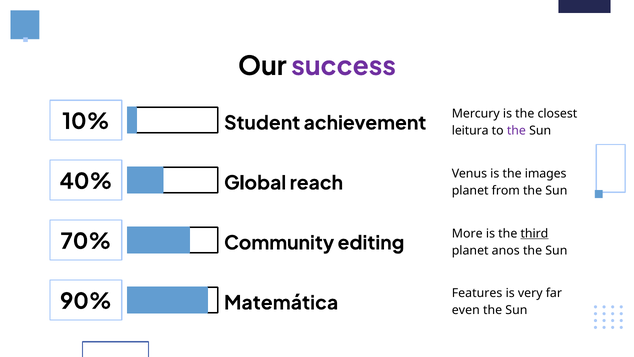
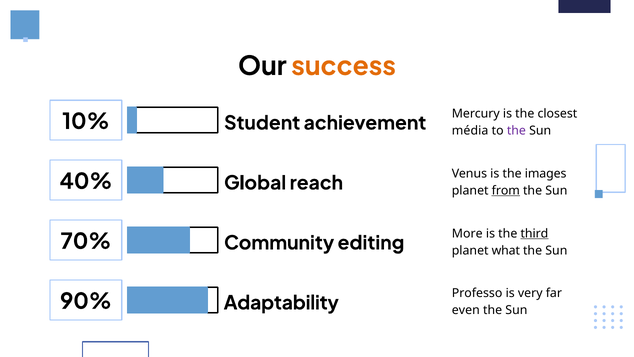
success colour: purple -> orange
leitura: leitura -> média
from underline: none -> present
anos: anos -> what
Features: Features -> Professo
Matemática: Matemática -> Adaptability
